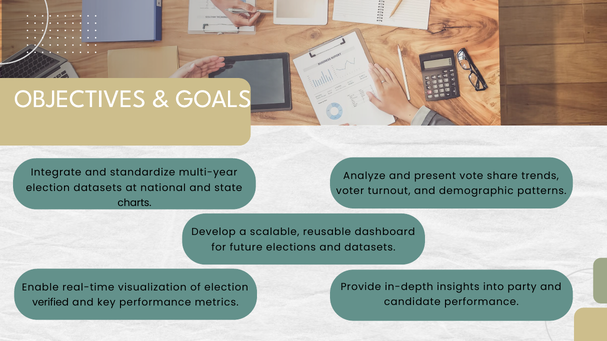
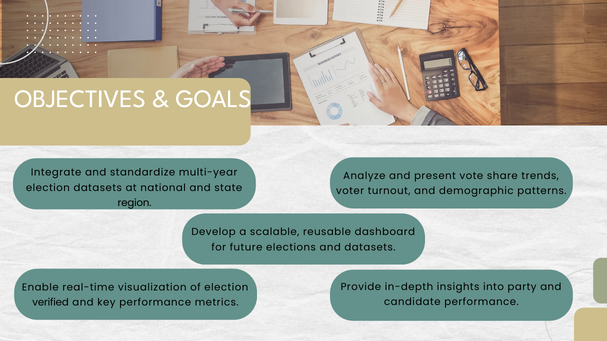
charts: charts -> region
